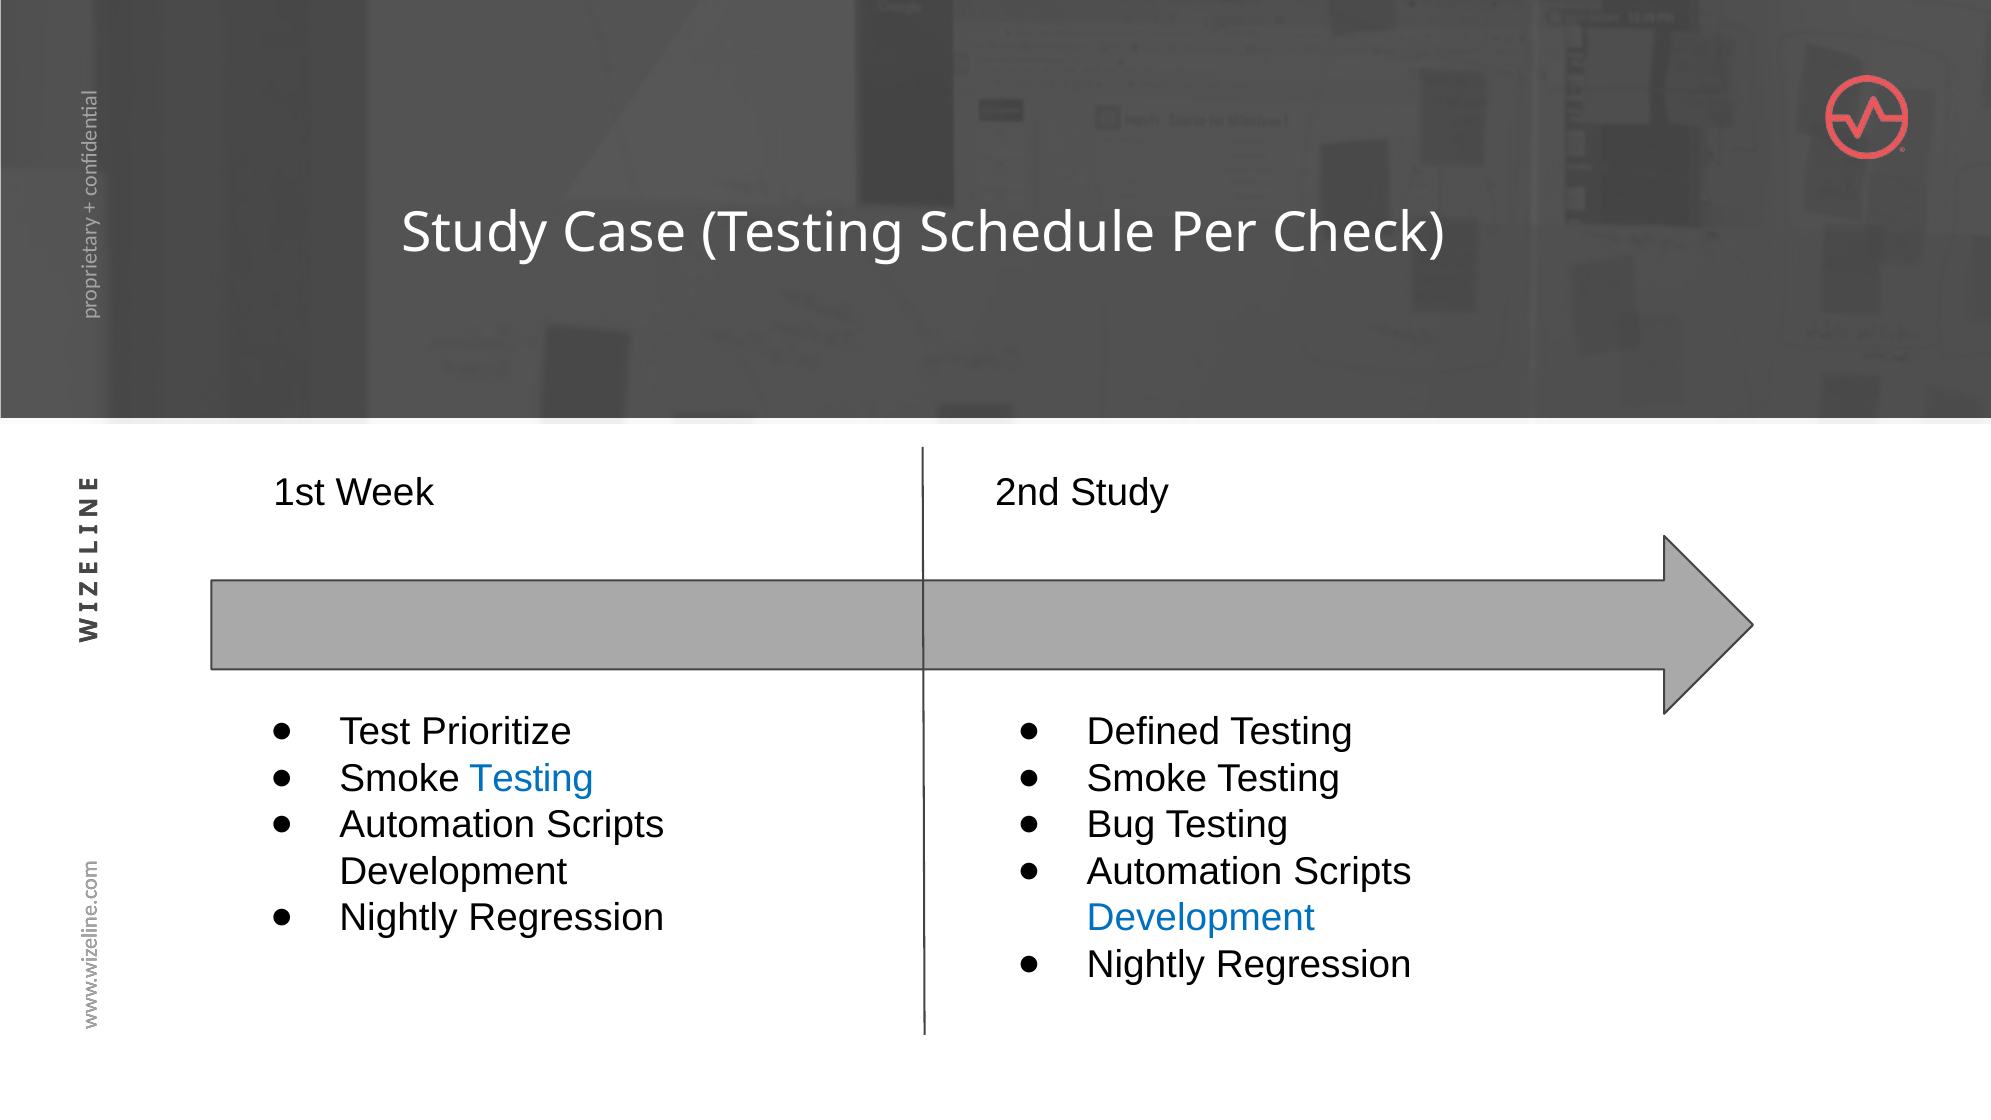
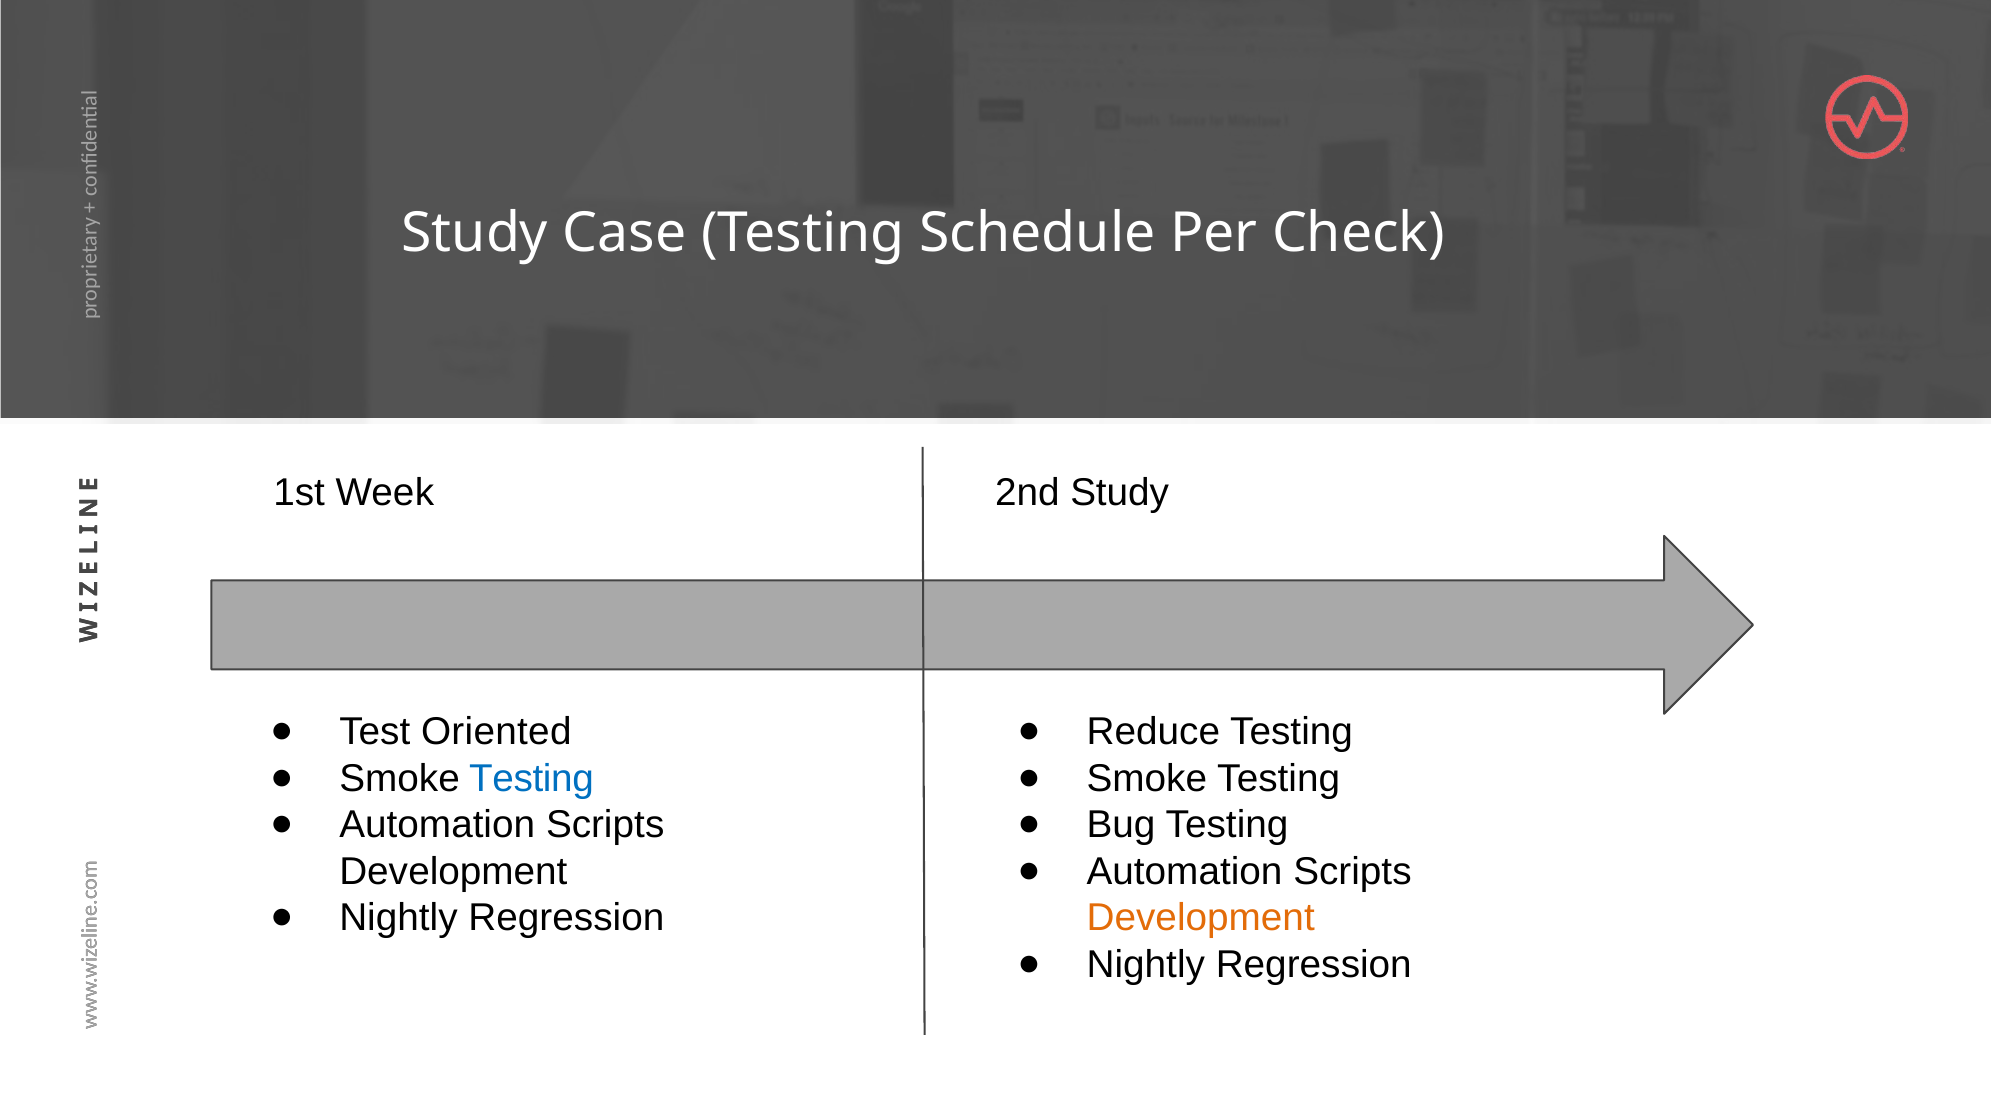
Prioritize: Prioritize -> Oriented
Defined: Defined -> Reduce
Development at (1201, 918) colour: blue -> orange
